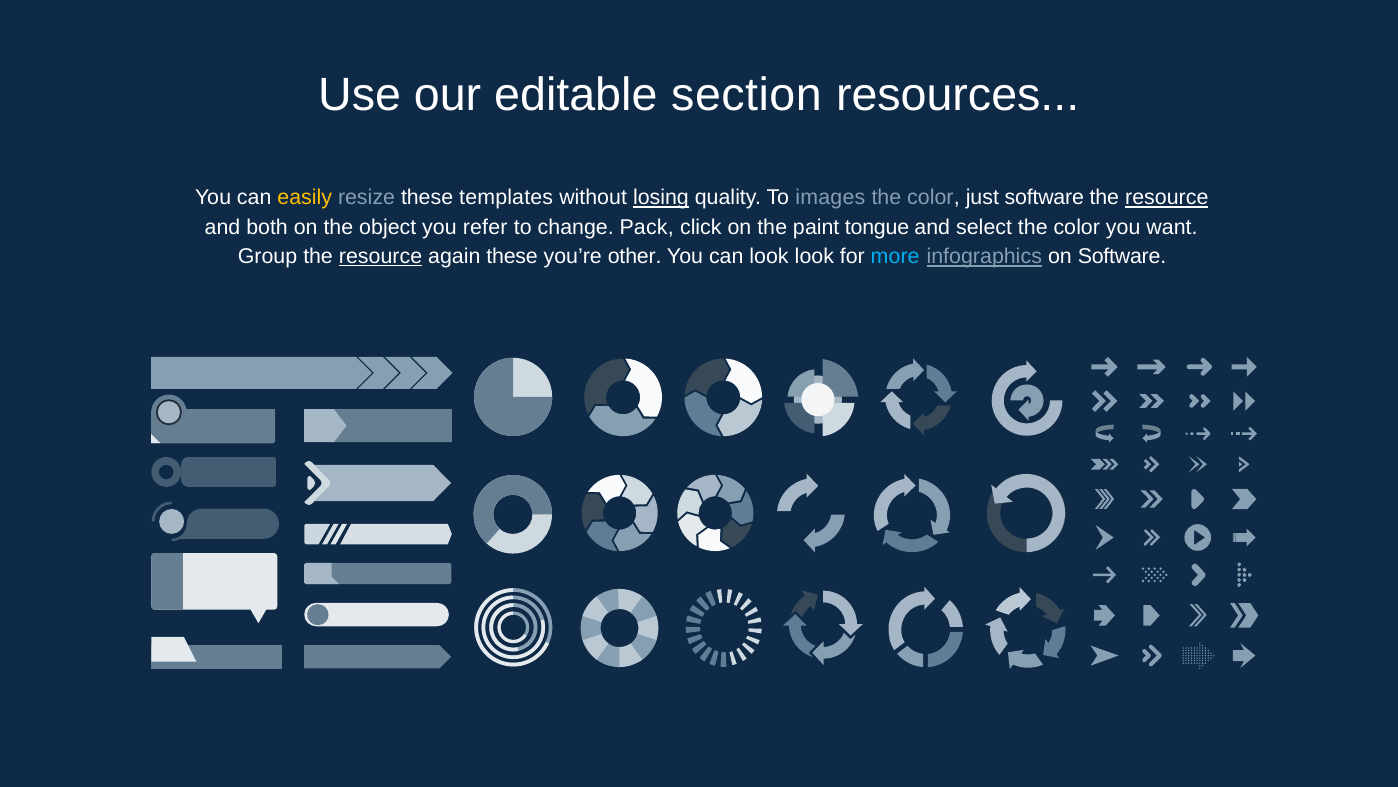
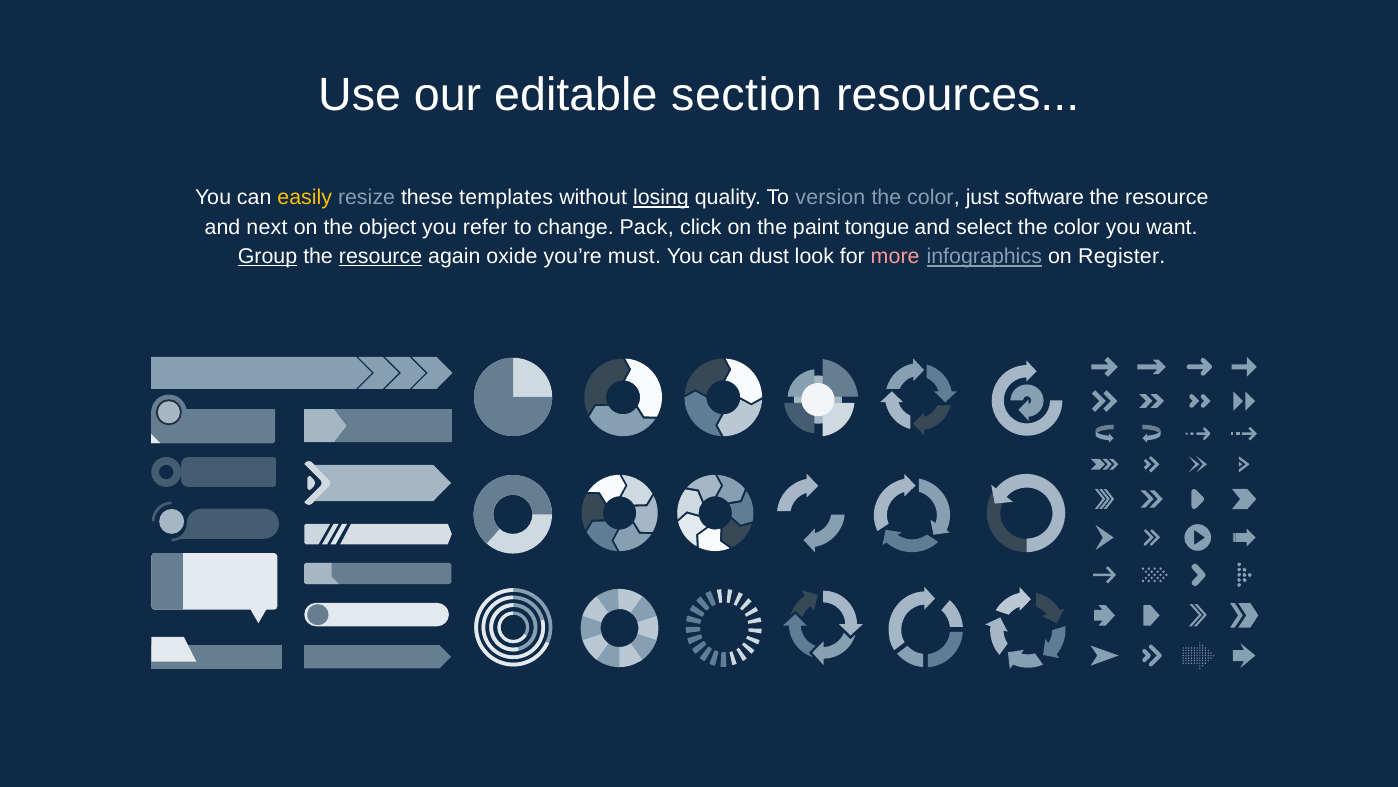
images: images -> version
resource at (1167, 198) underline: present -> none
both: both -> next
Group underline: none -> present
again these: these -> oxide
other: other -> must
can look: look -> dust
more colour: light blue -> pink
on Software: Software -> Register
